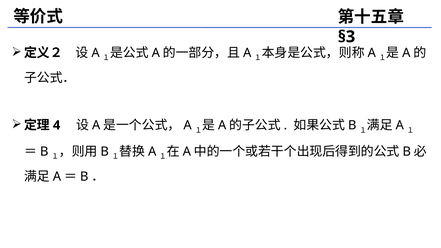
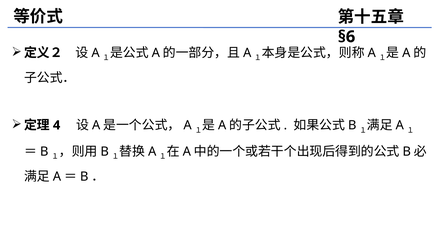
§3: §3 -> §6
